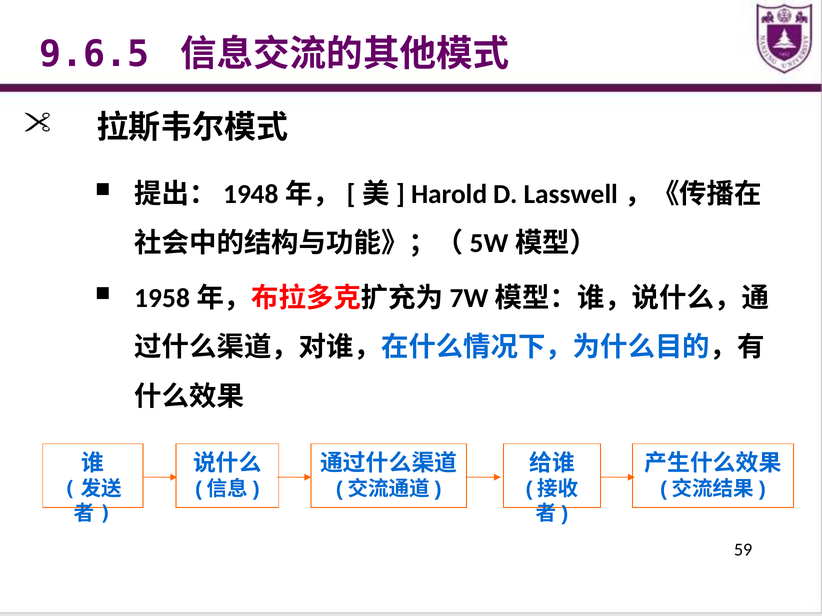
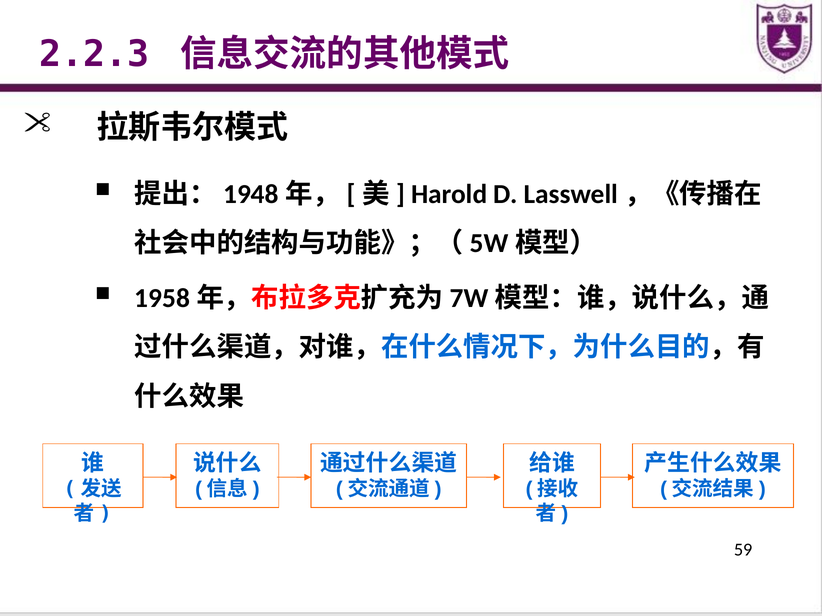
9.6.5: 9.6.5 -> 2.2.3
